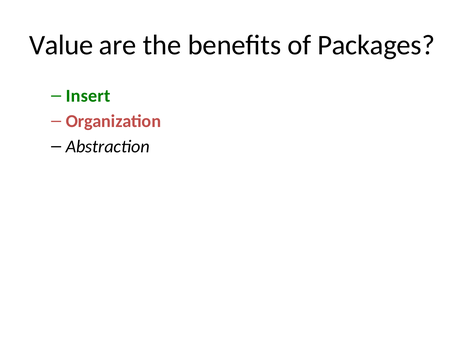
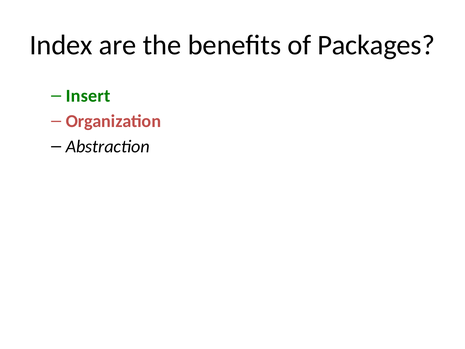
Value: Value -> Index
